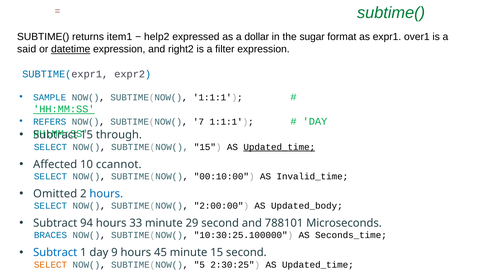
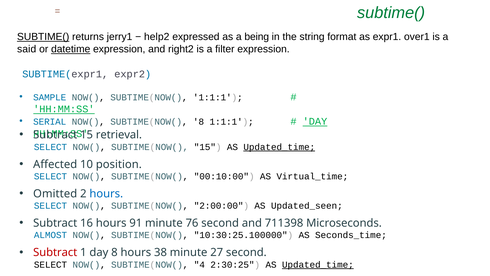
SUBTIME( at (43, 37) underline: none -> present
item1: item1 -> jerry1
dollar: dollar -> being
sugar: sugar -> string
REFERS: REFERS -> SERIAL
SUBTIME(NOW( 7: 7 -> 8
DAY at (315, 121) underline: none -> present
through: through -> retrieval
ccannot: ccannot -> position
Invalid_time: Invalid_time -> Virtual_time
Updated_body: Updated_body -> Updated_seen
94: 94 -> 16
33: 33 -> 91
29: 29 -> 76
788101: 788101 -> 711398
BRACES: BRACES -> ALMOST
Subtract at (55, 252) colour: blue -> red
day 9: 9 -> 8
45: 45 -> 38
minute 15: 15 -> 27
SELECT at (51, 264) colour: orange -> black
5: 5 -> 4
Updated_time at (318, 264) underline: none -> present
